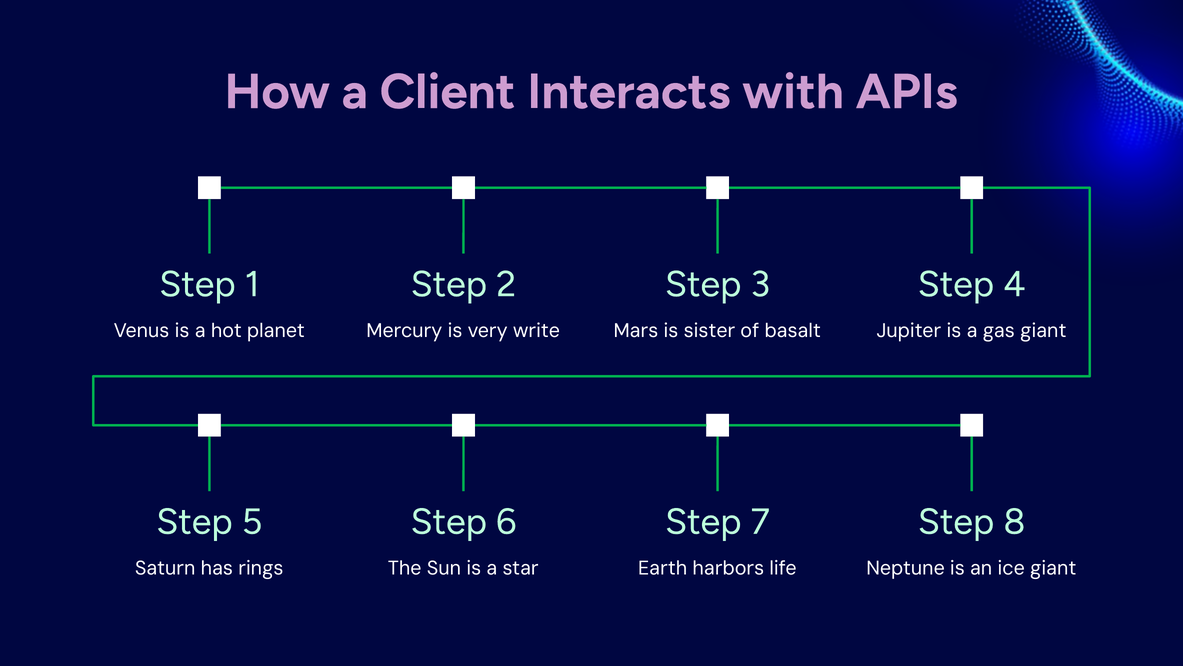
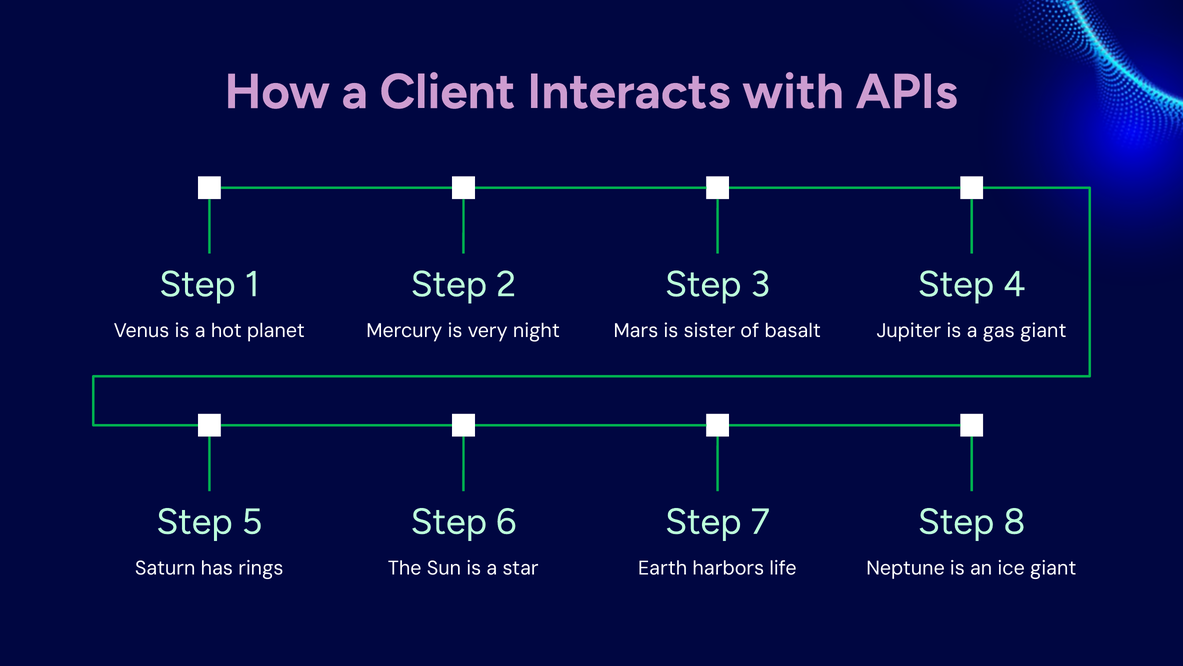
write: write -> night
